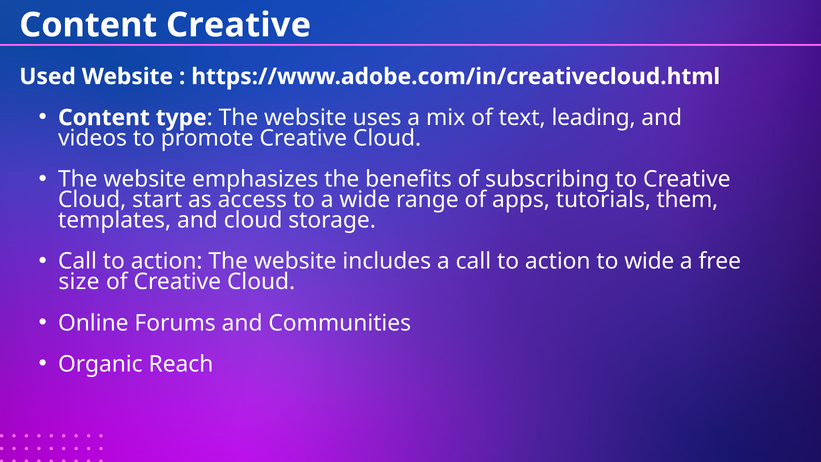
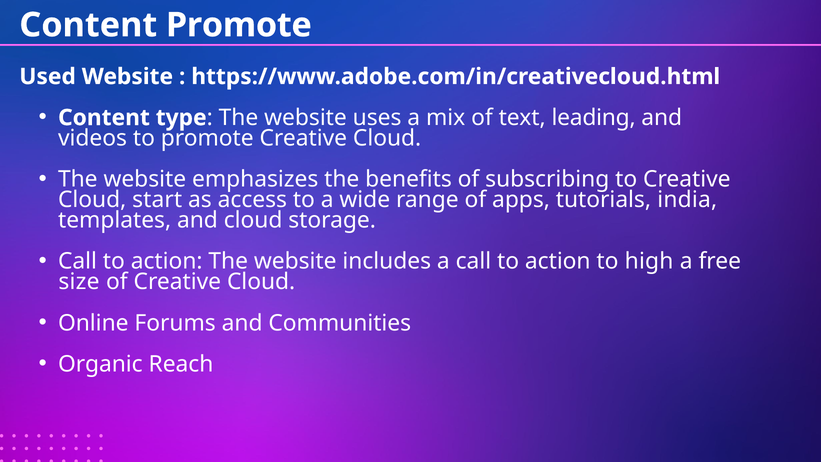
Content Creative: Creative -> Promote
them: them -> india
to wide: wide -> high
